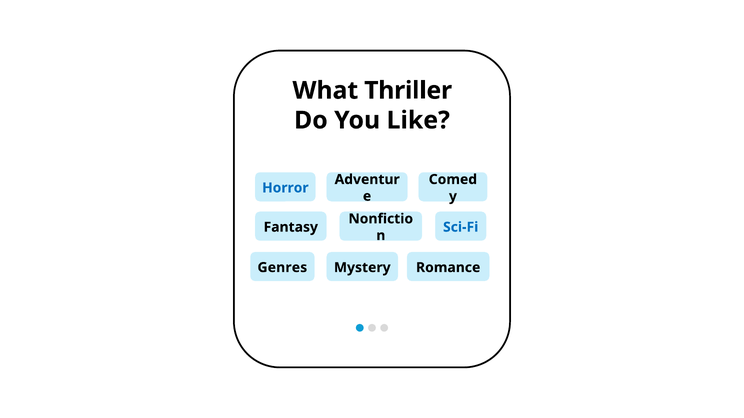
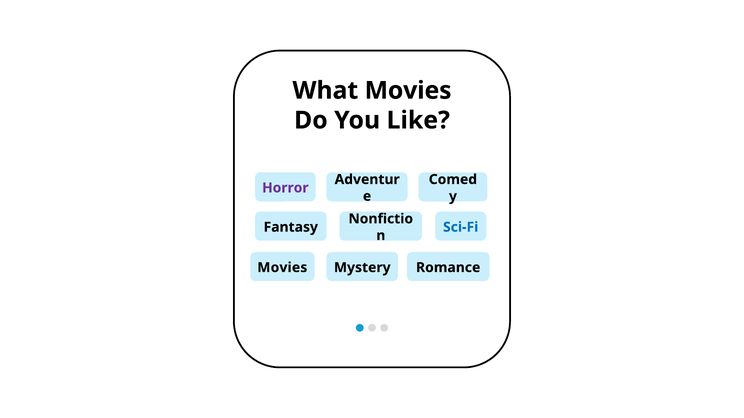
What Thriller: Thriller -> Movies
Horror colour: blue -> purple
Genres at (282, 268): Genres -> Movies
